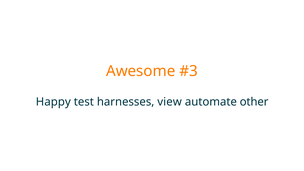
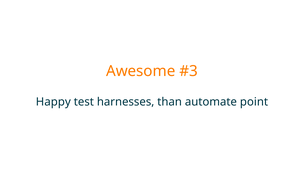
view: view -> than
other: other -> point
